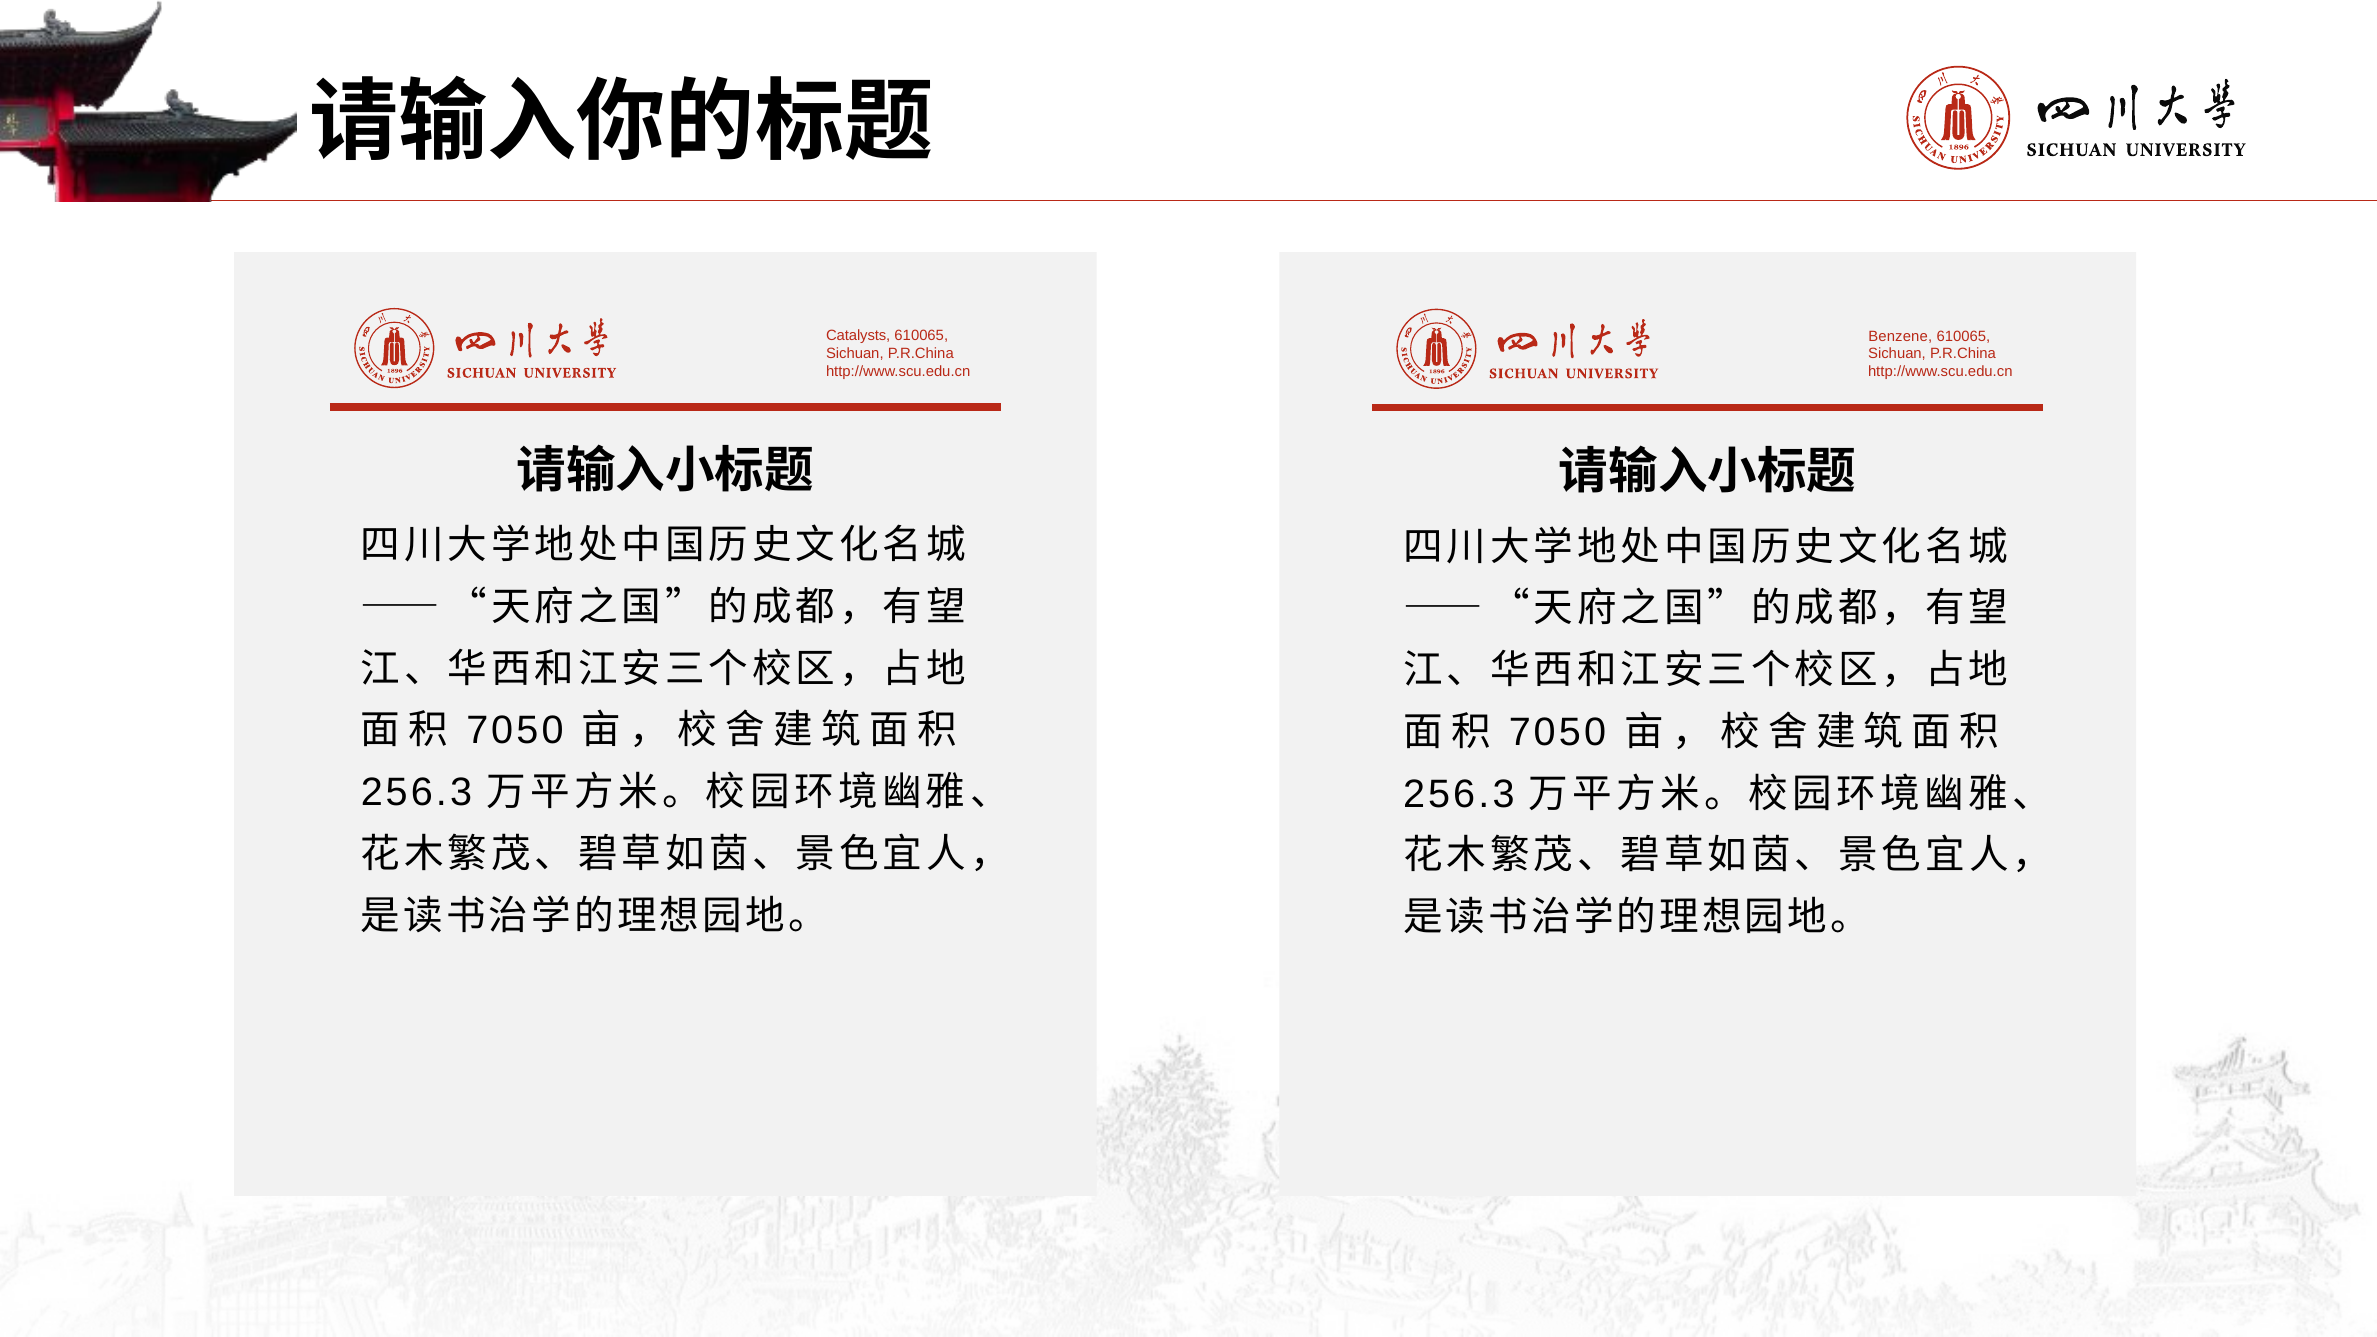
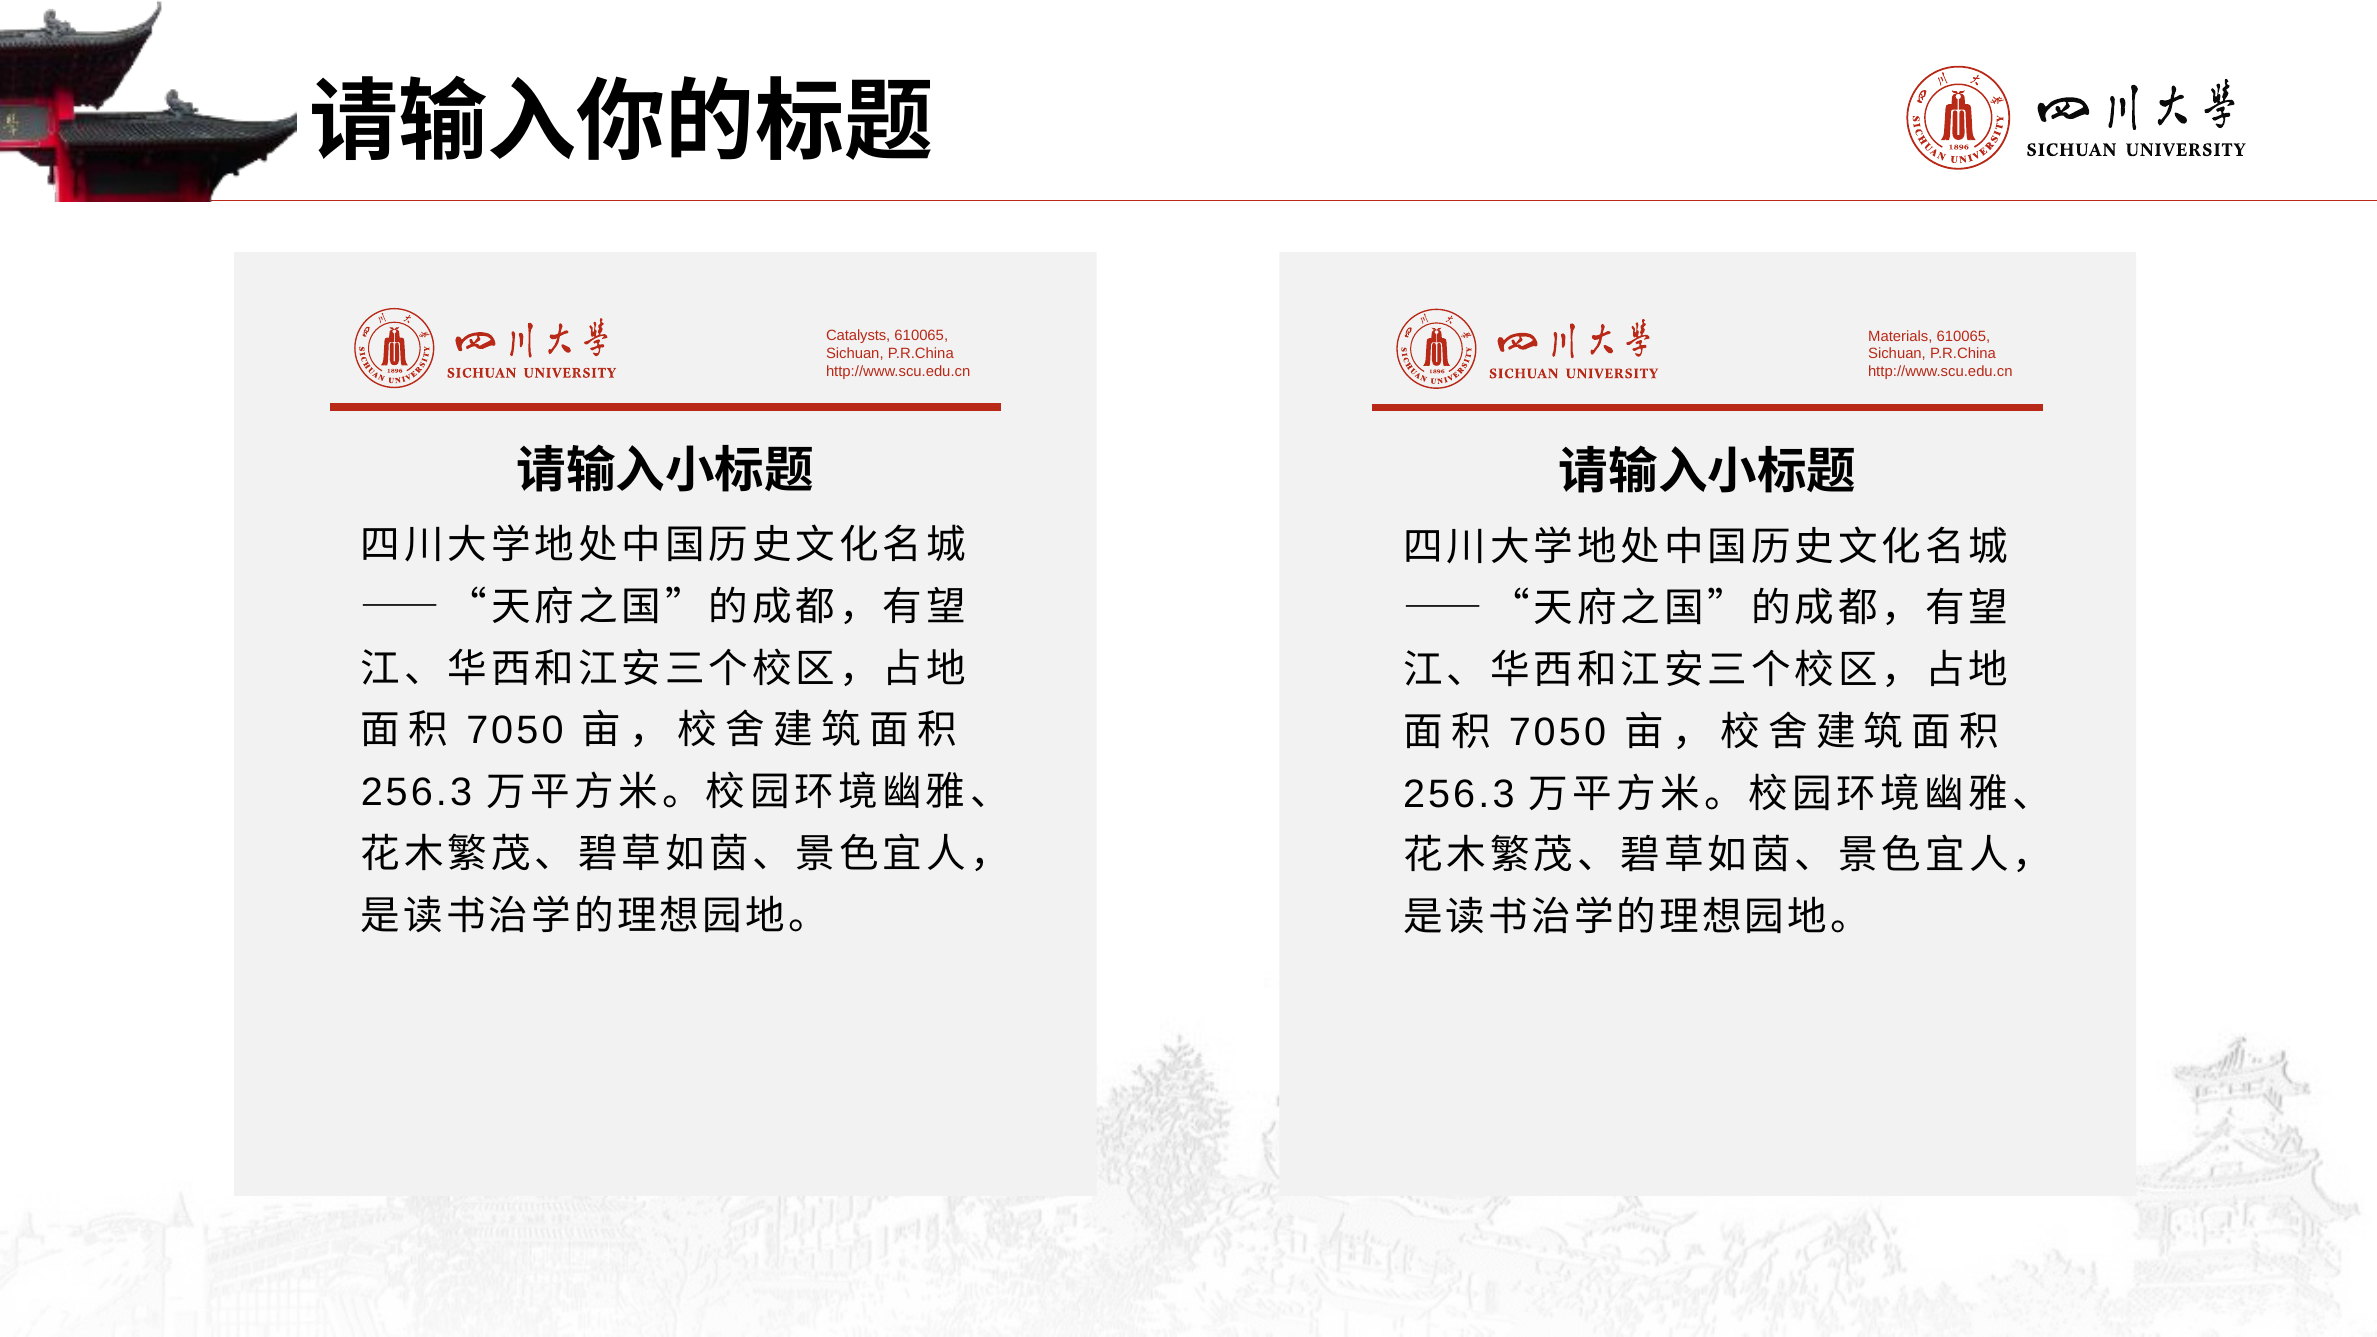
Benzene: Benzene -> Materials
